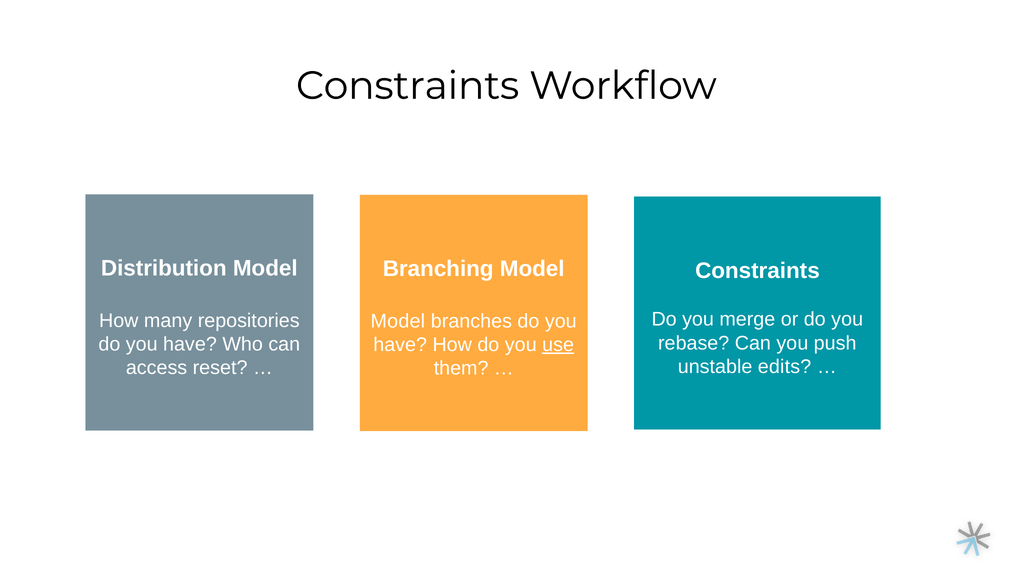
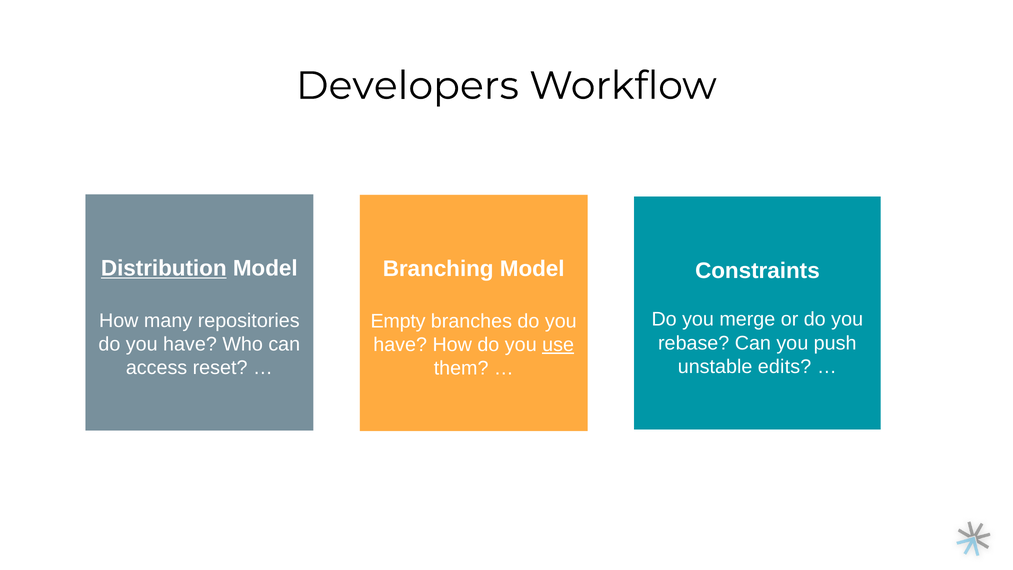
Constraints at (408, 86): Constraints -> Developers
Distribution underline: none -> present
Model at (398, 321): Model -> Empty
